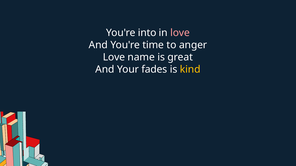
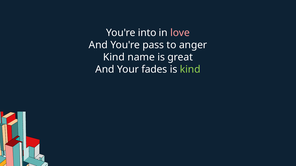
time: time -> pass
Love at (114, 57): Love -> Kind
kind at (190, 70) colour: yellow -> light green
